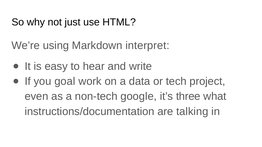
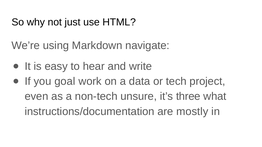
interpret: interpret -> navigate
google: google -> unsure
talking: talking -> mostly
